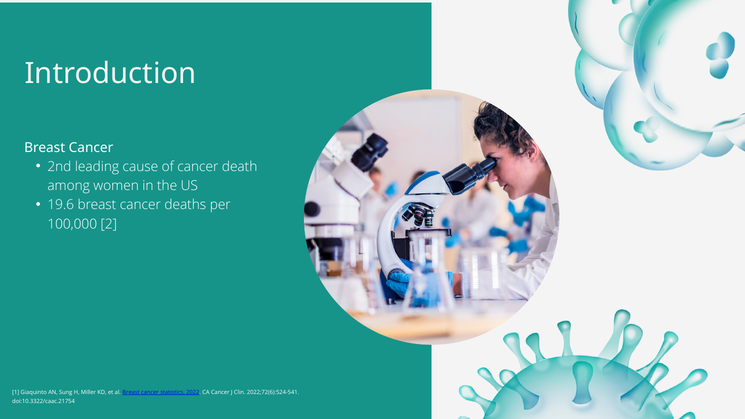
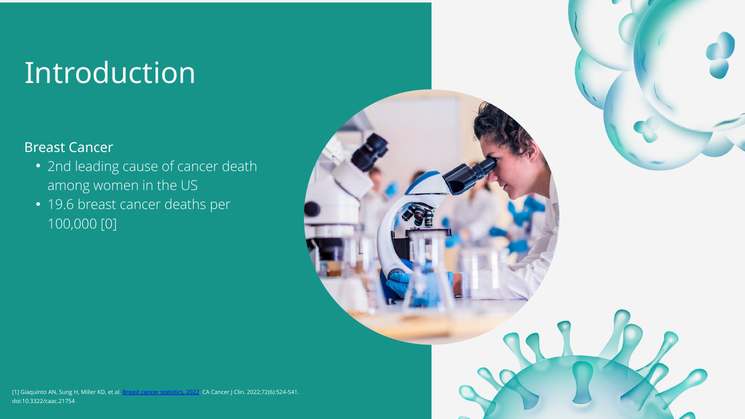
2: 2 -> 0
